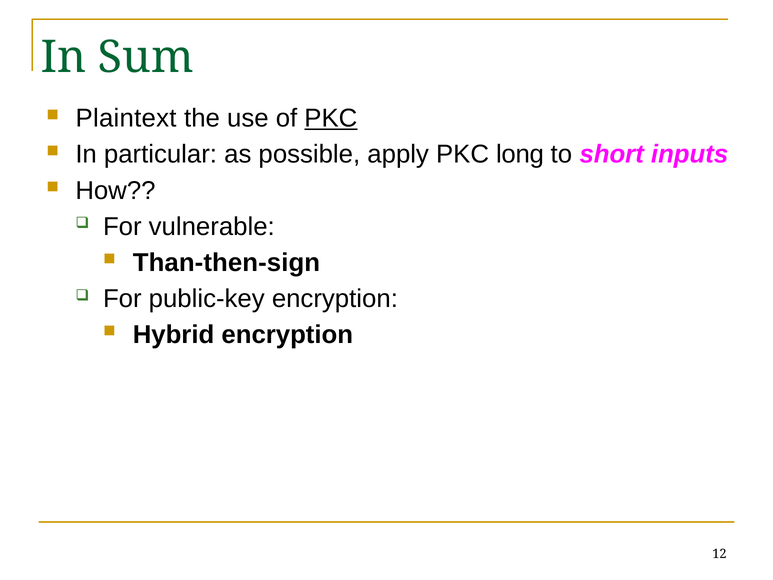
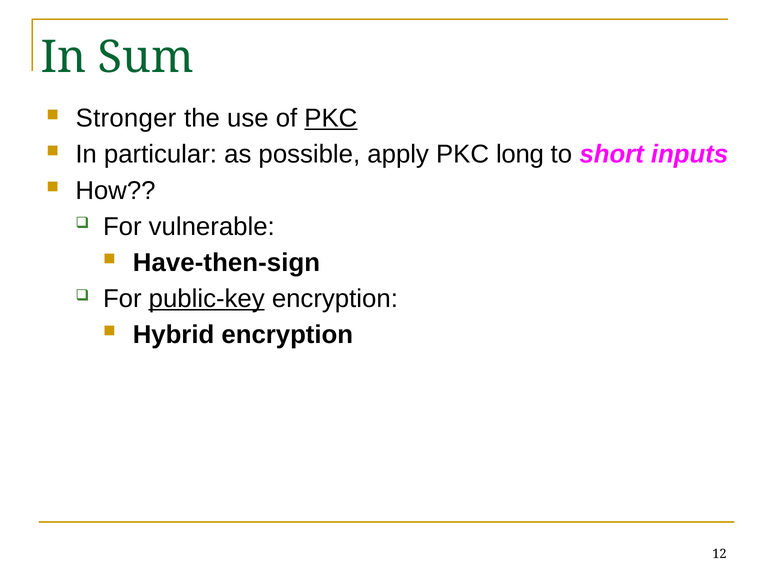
Plaintext: Plaintext -> Stronger
Than-then-sign: Than-then-sign -> Have-then-sign
public-key underline: none -> present
